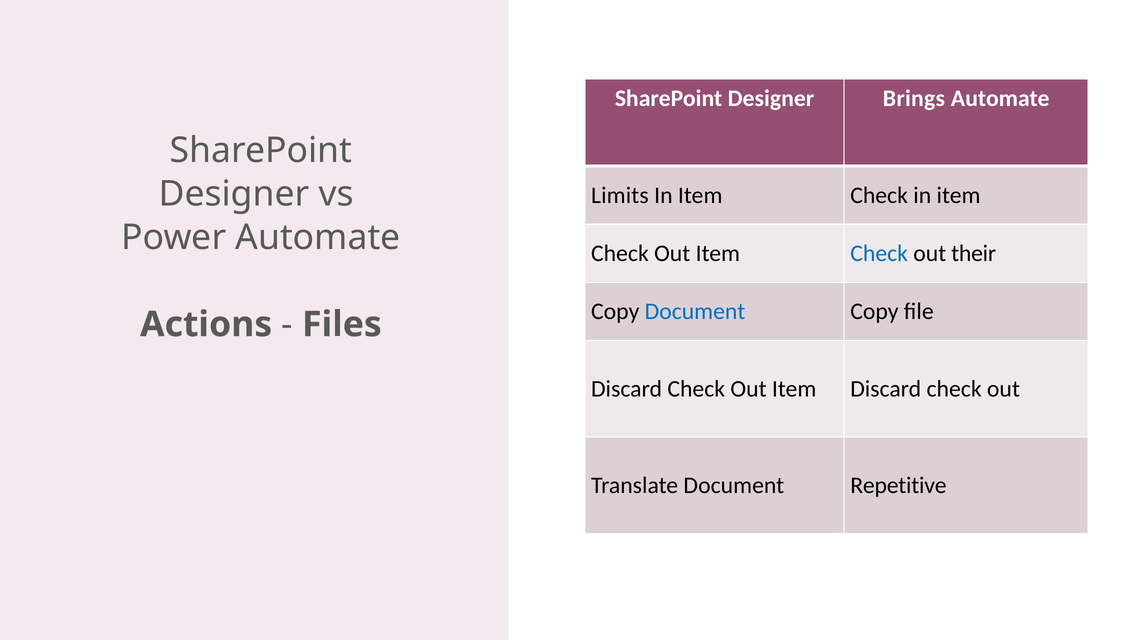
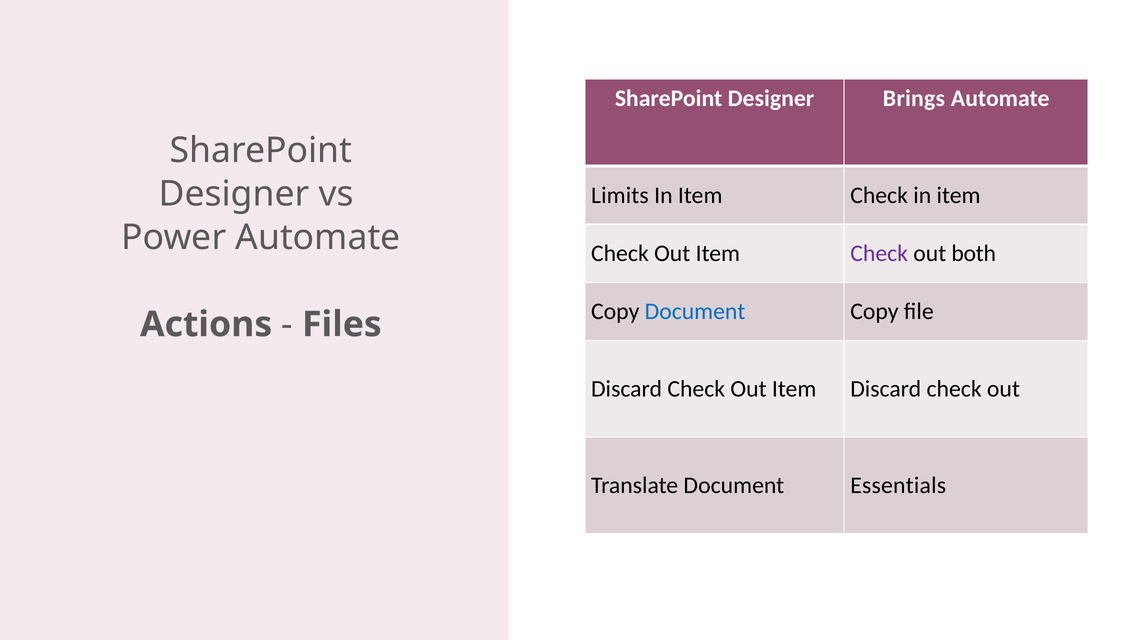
Check at (879, 254) colour: blue -> purple
their: their -> both
Repetitive: Repetitive -> Essentials
